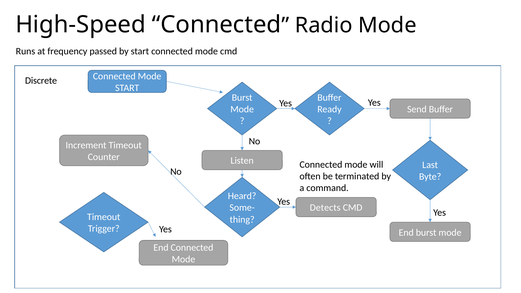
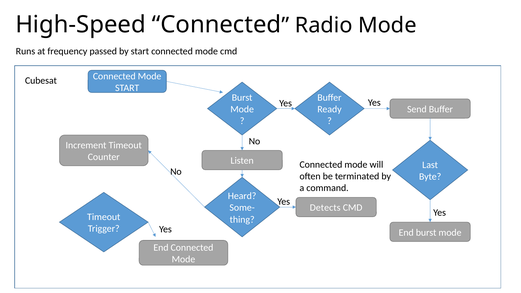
Discrete: Discrete -> Cubesat
